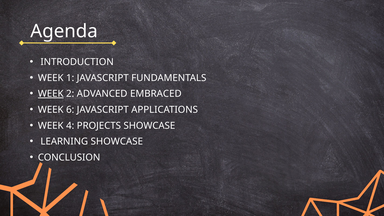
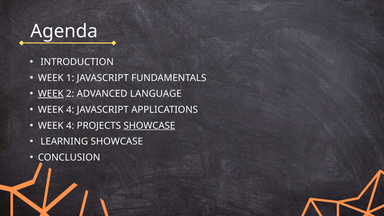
EMBRACED: EMBRACED -> LANGUAGE
6 at (70, 110): 6 -> 4
SHOWCASE at (149, 126) underline: none -> present
